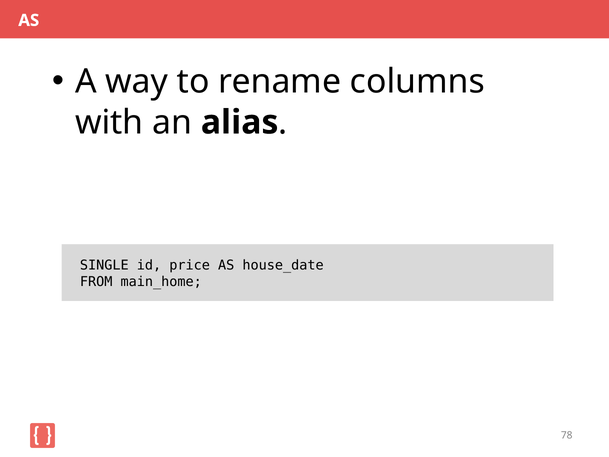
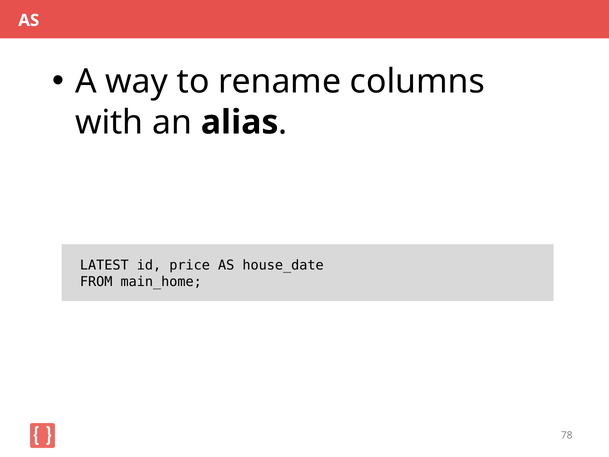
SINGLE: SINGLE -> LATEST
